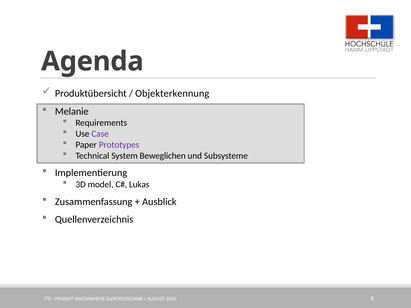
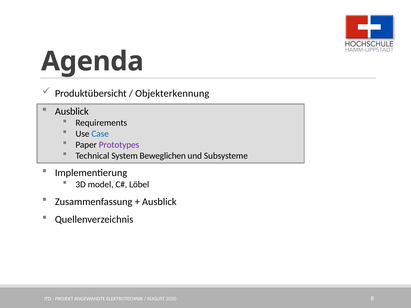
Melanie at (72, 111): Melanie -> Ausblick
Case colour: purple -> blue
Lukas: Lukas -> Löbel
